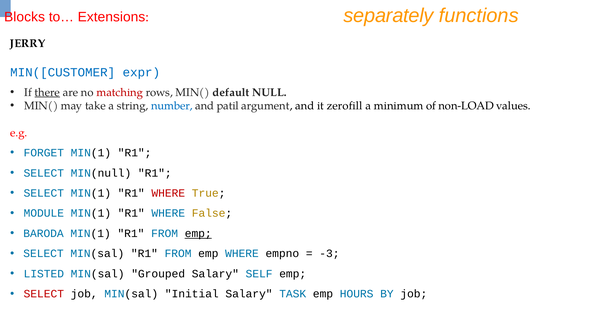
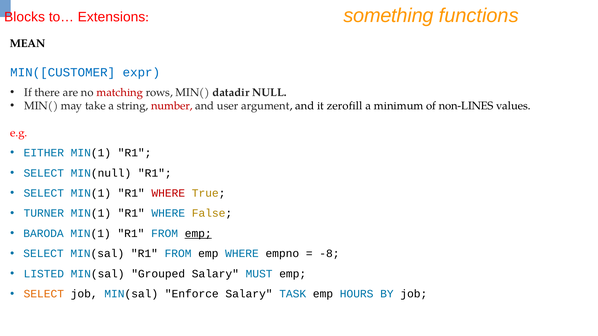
separately: separately -> something
JERRY: JERRY -> MEAN
there underline: present -> none
default: default -> datadir
number colour: blue -> red
patil: patil -> user
non-LOAD: non-LOAD -> non-LINES
FORGET: FORGET -> EITHER
MODULE: MODULE -> TURNER
-3: -3 -> -8
SELF: SELF -> MUST
SELECT at (44, 294) colour: red -> orange
Initial: Initial -> Enforce
